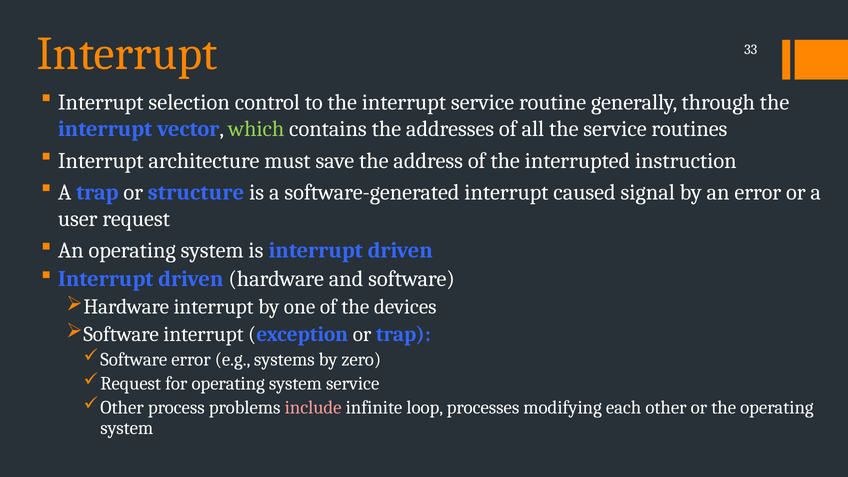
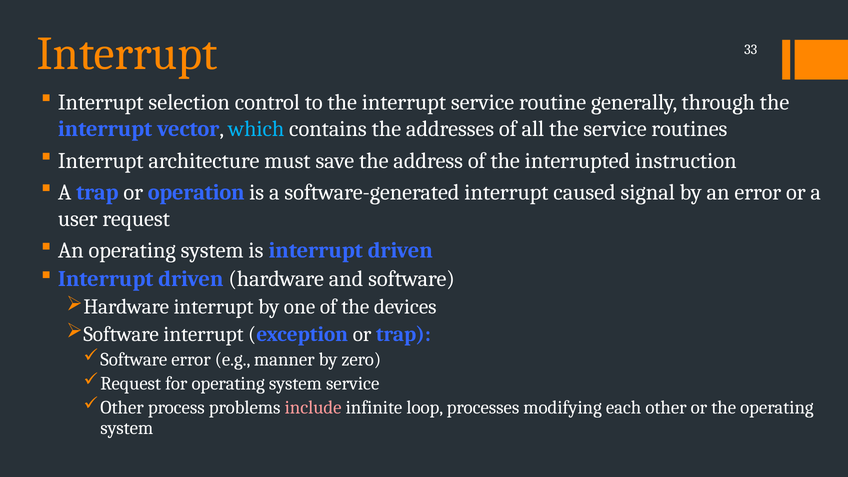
which colour: light green -> light blue
structure: structure -> operation
systems: systems -> manner
